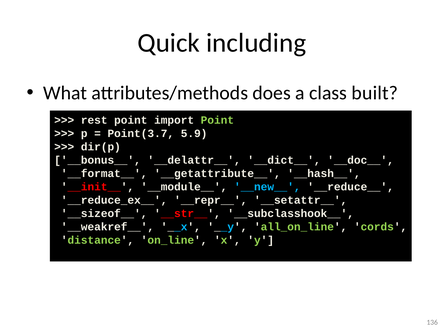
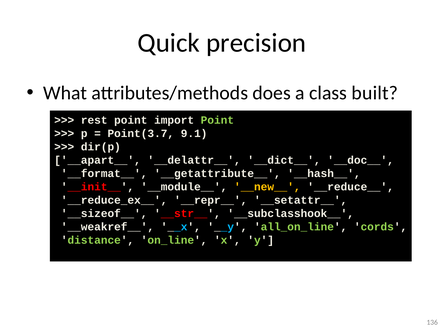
including: including -> precision
5.9: 5.9 -> 9.1
__bonus__: __bonus__ -> __apart__
__new__ colour: light blue -> yellow
